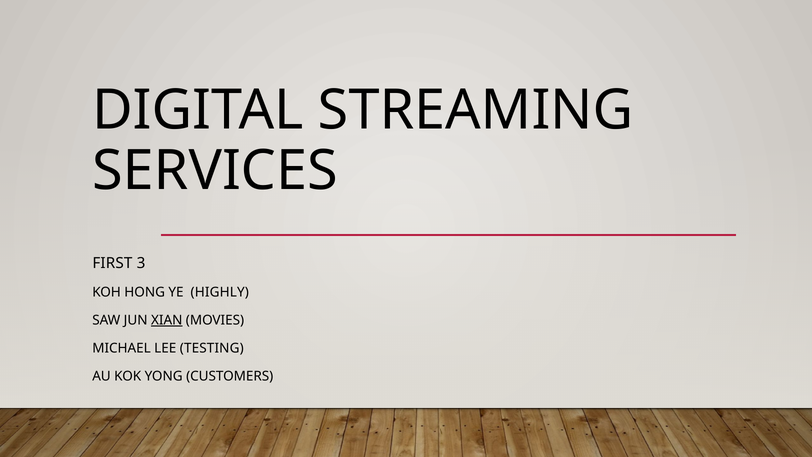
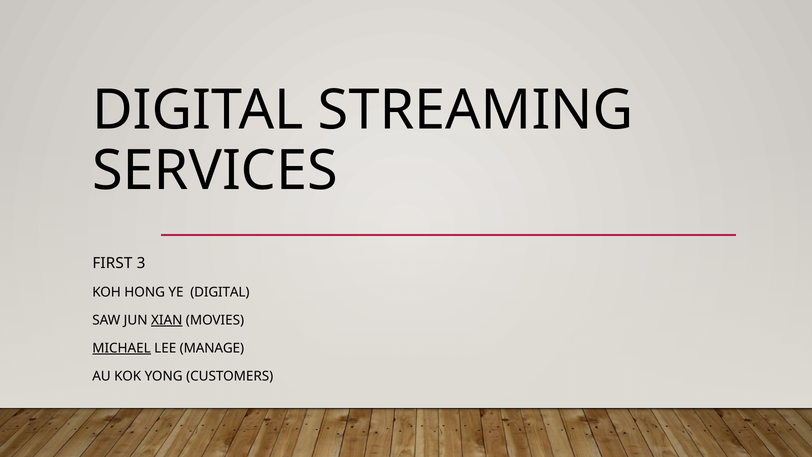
YE HIGHLY: HIGHLY -> DIGITAL
MICHAEL underline: none -> present
TESTING: TESTING -> MANAGE
